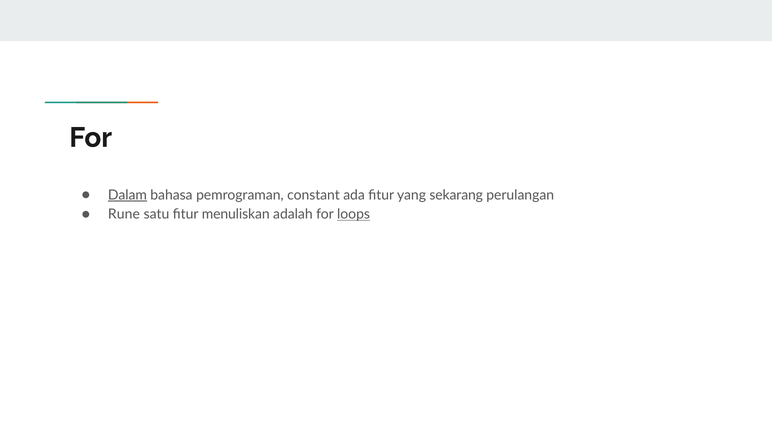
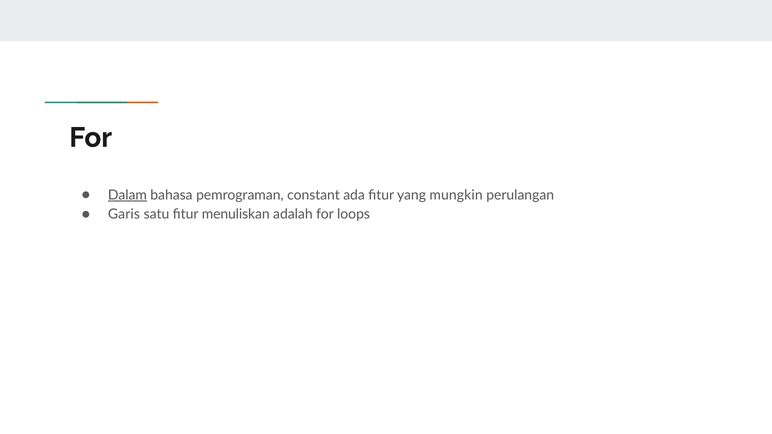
sekarang: sekarang -> mungkin
Rune: Rune -> Garis
loops underline: present -> none
